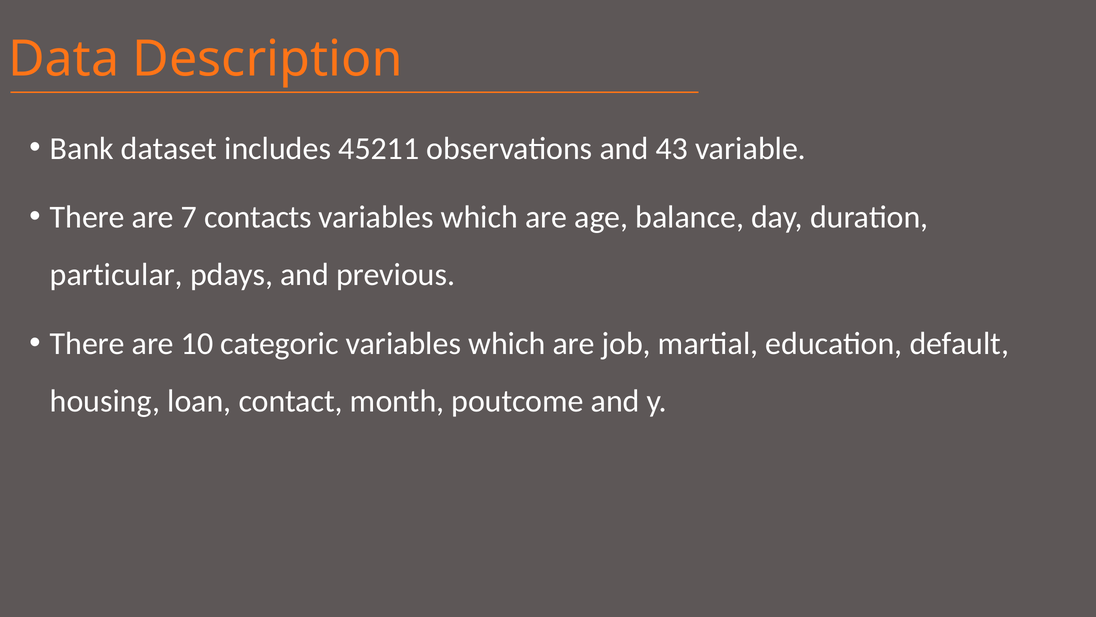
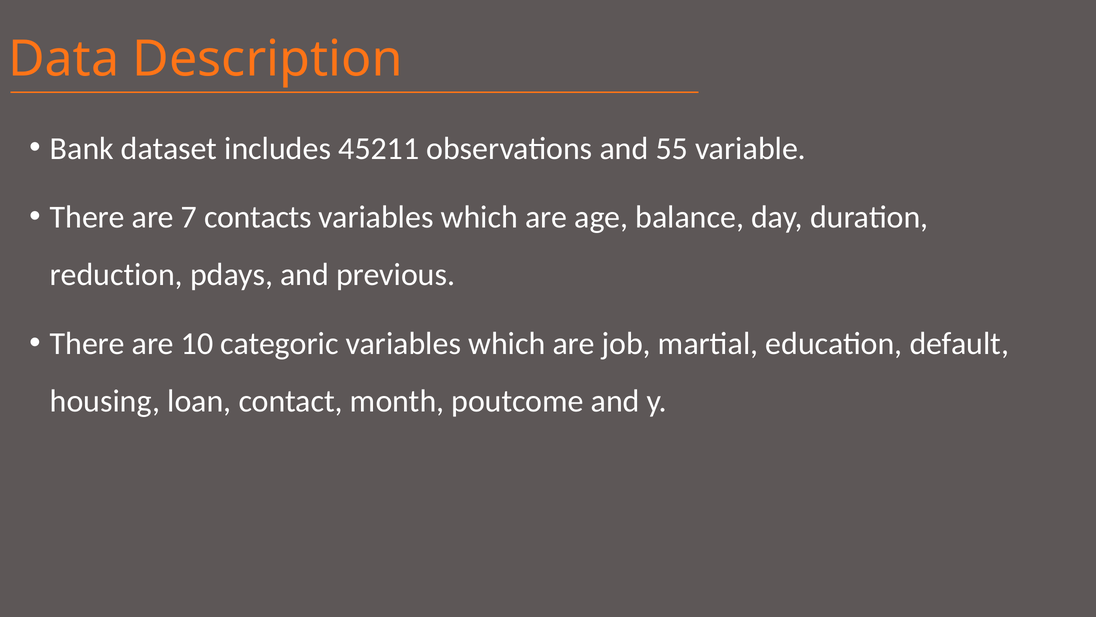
43: 43 -> 55
particular: particular -> reduction
